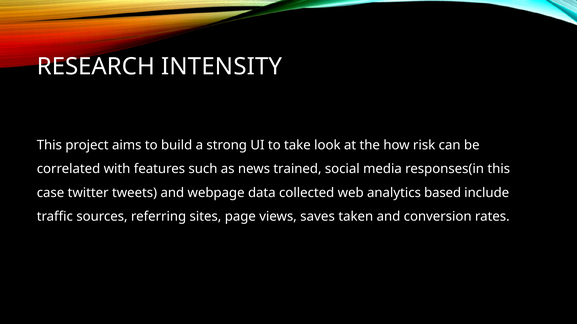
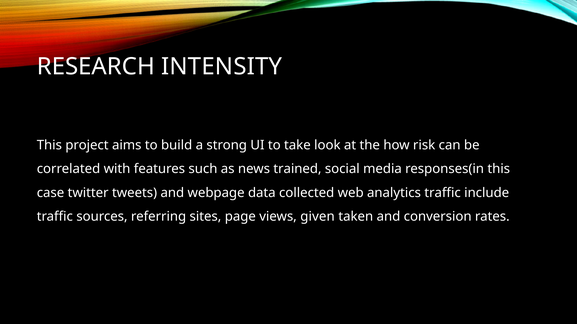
analytics based: based -> traffic
saves: saves -> given
